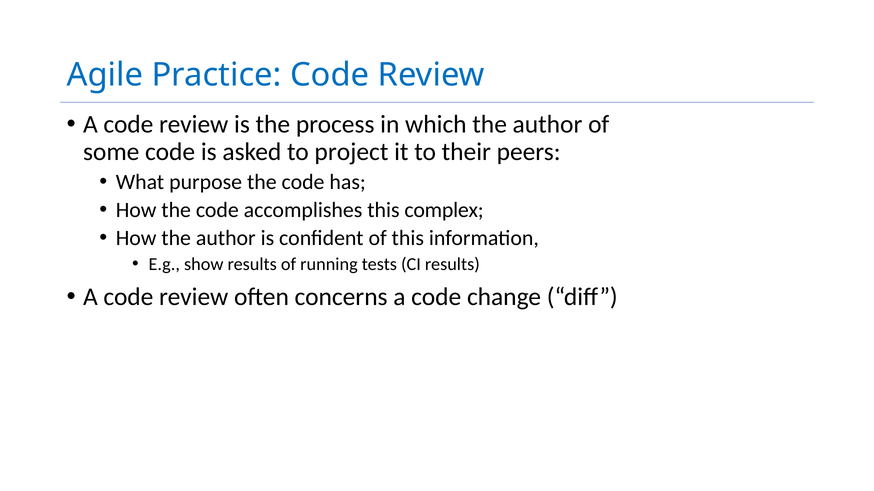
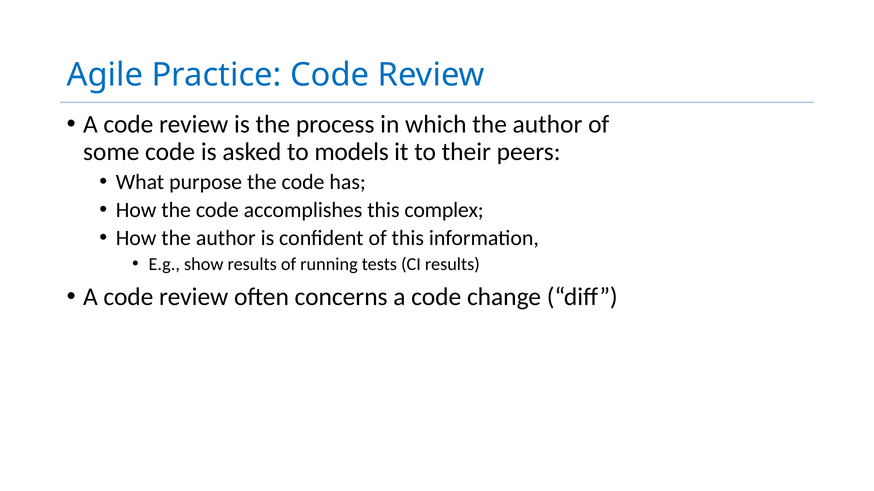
project: project -> models
